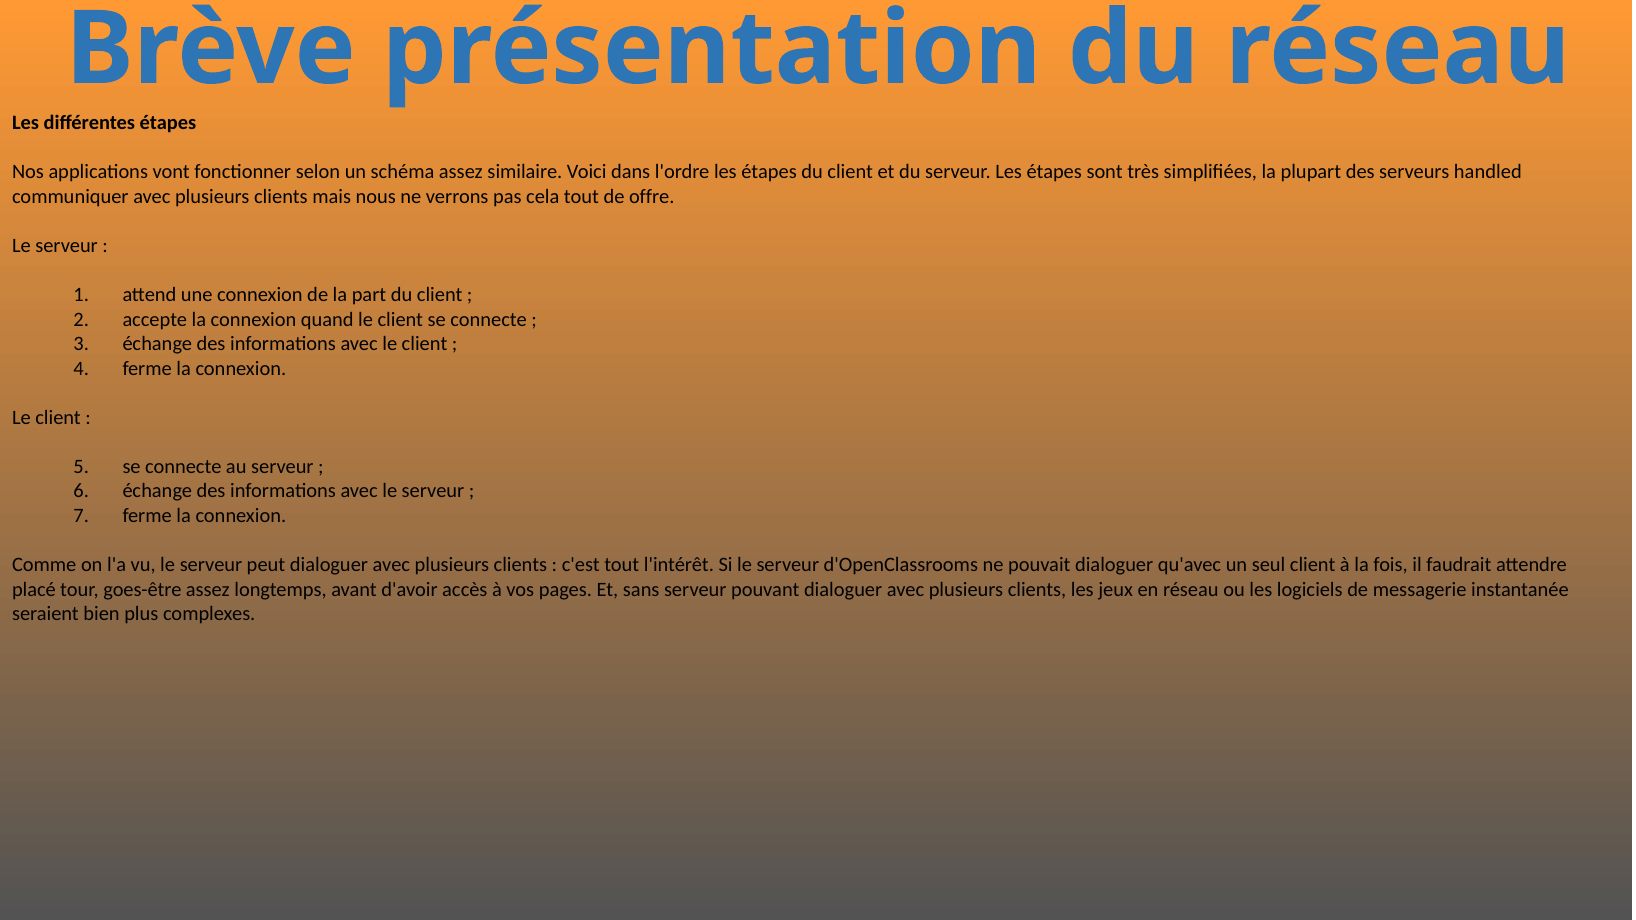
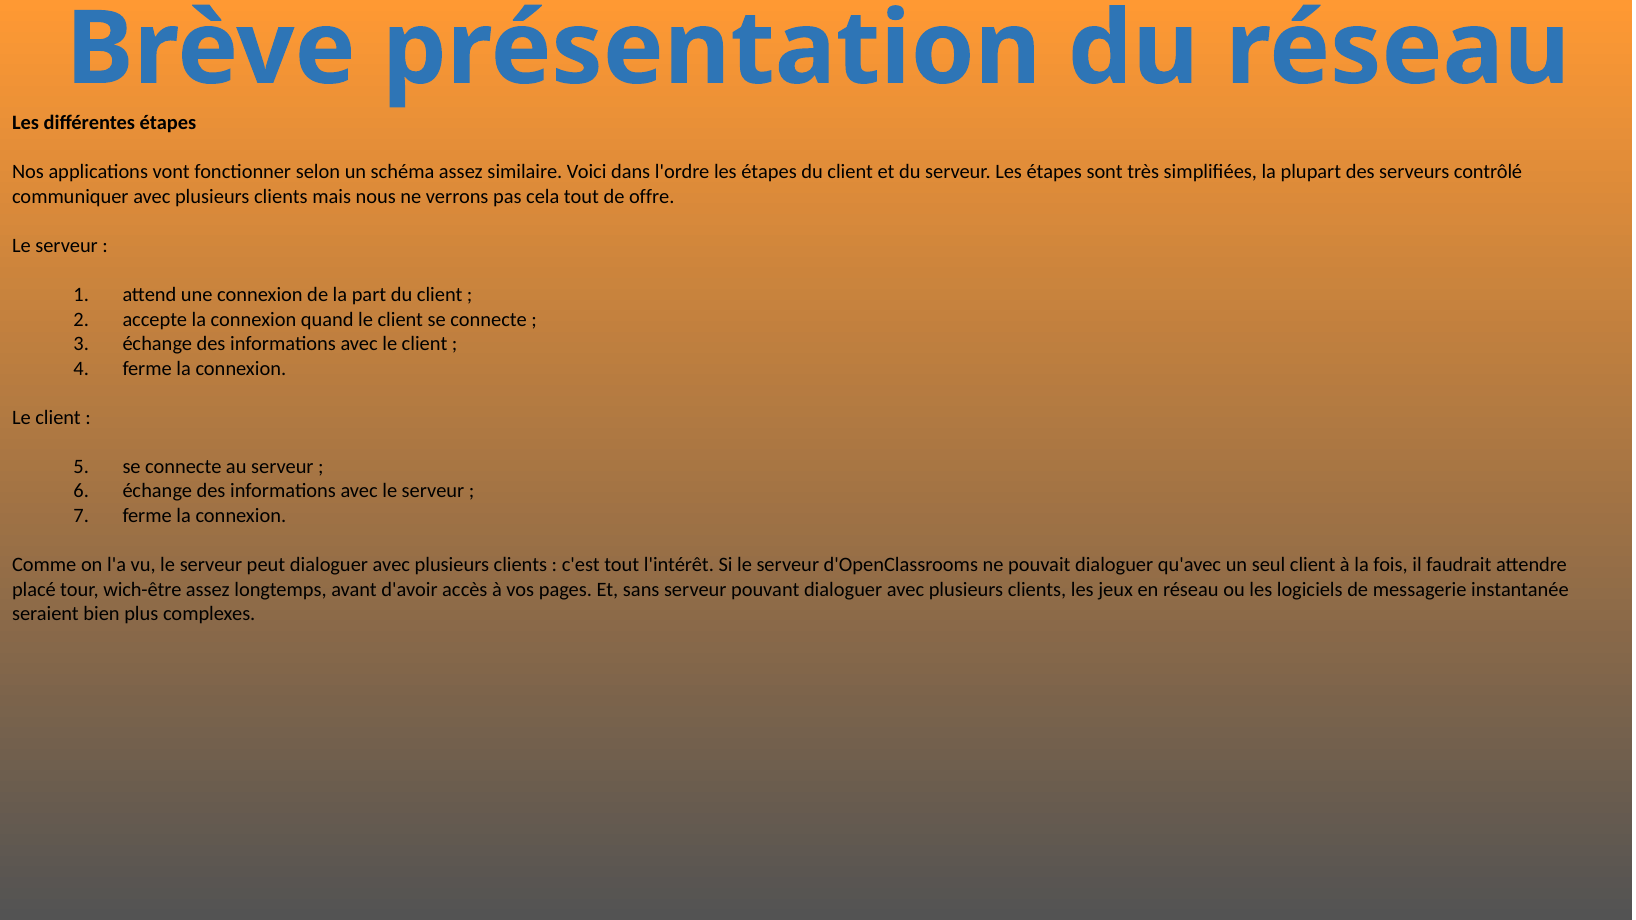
handled: handled -> contrôlé
goes-être: goes-être -> wich-être
